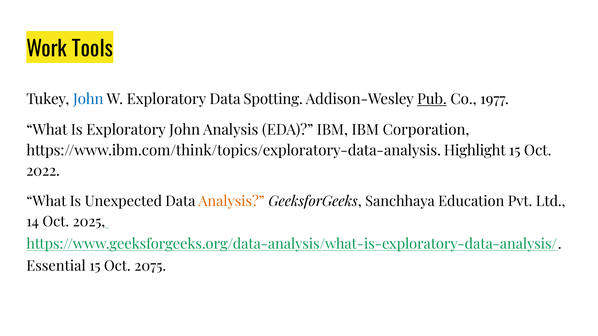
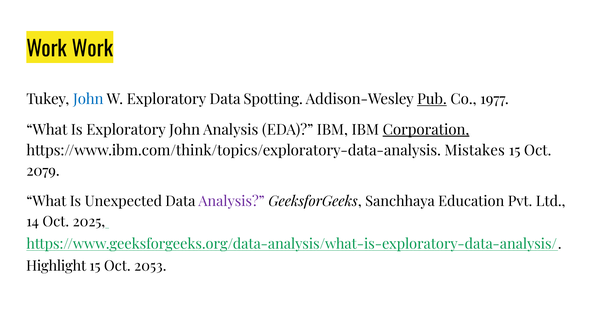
Work Tools: Tools -> Work
Corporation underline: none -> present
Highlight: Highlight -> Mistakes
2022: 2022 -> 2079
Analysis at (232, 201) colour: orange -> purple
Essential: Essential -> Highlight
2075: 2075 -> 2053
